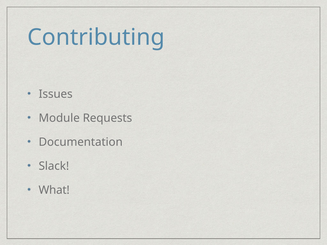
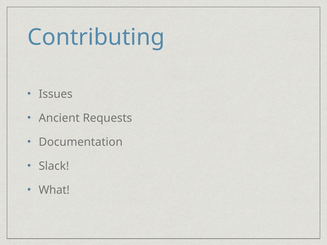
Module: Module -> Ancient
